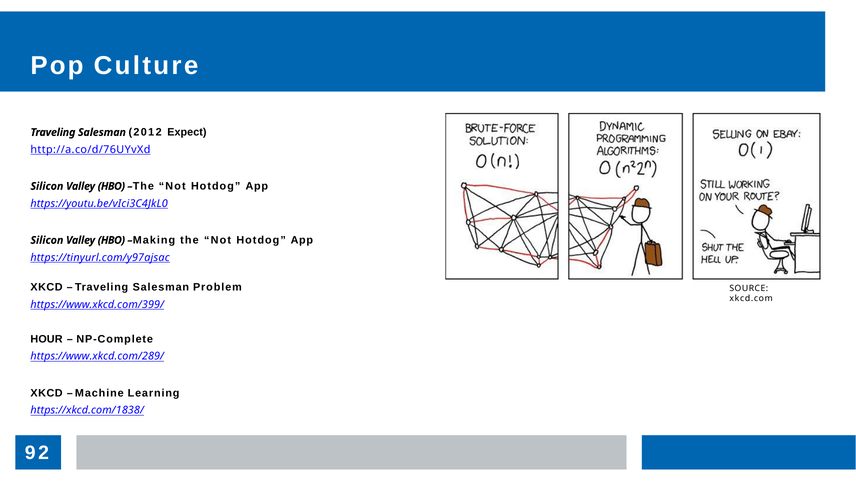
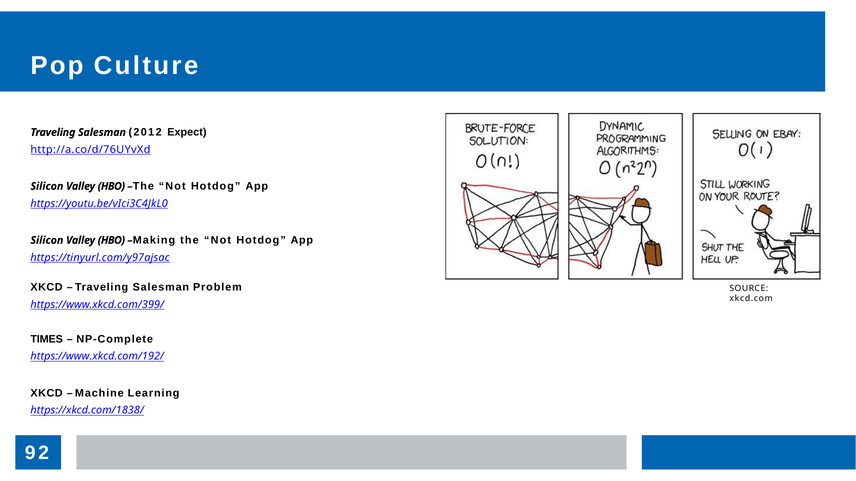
HOUR: HOUR -> TIMES
https://www.xkcd.com/289/: https://www.xkcd.com/289/ -> https://www.xkcd.com/192/
